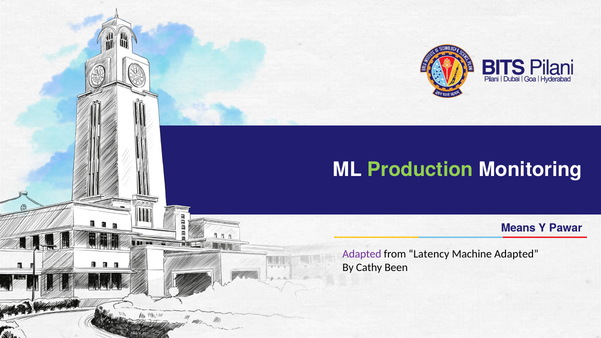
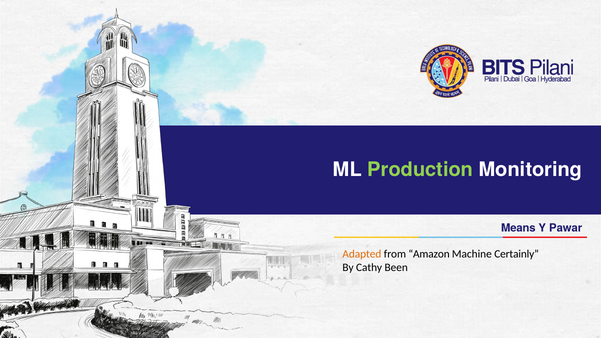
Adapted at (362, 254) colour: purple -> orange
Latency: Latency -> Amazon
Machine Adapted: Adapted -> Certainly
